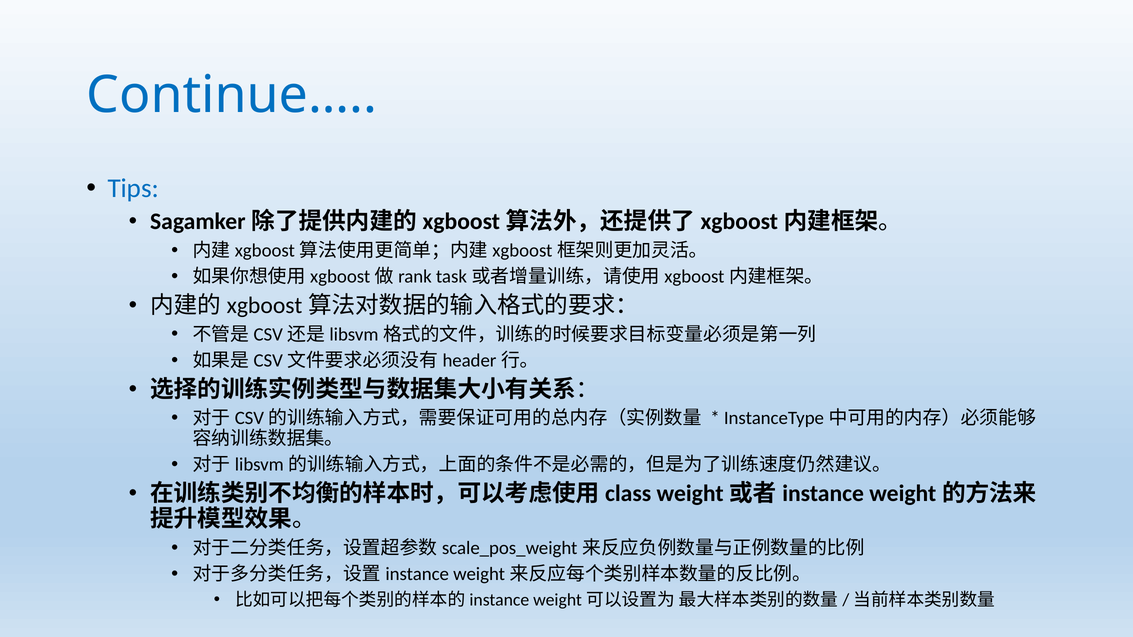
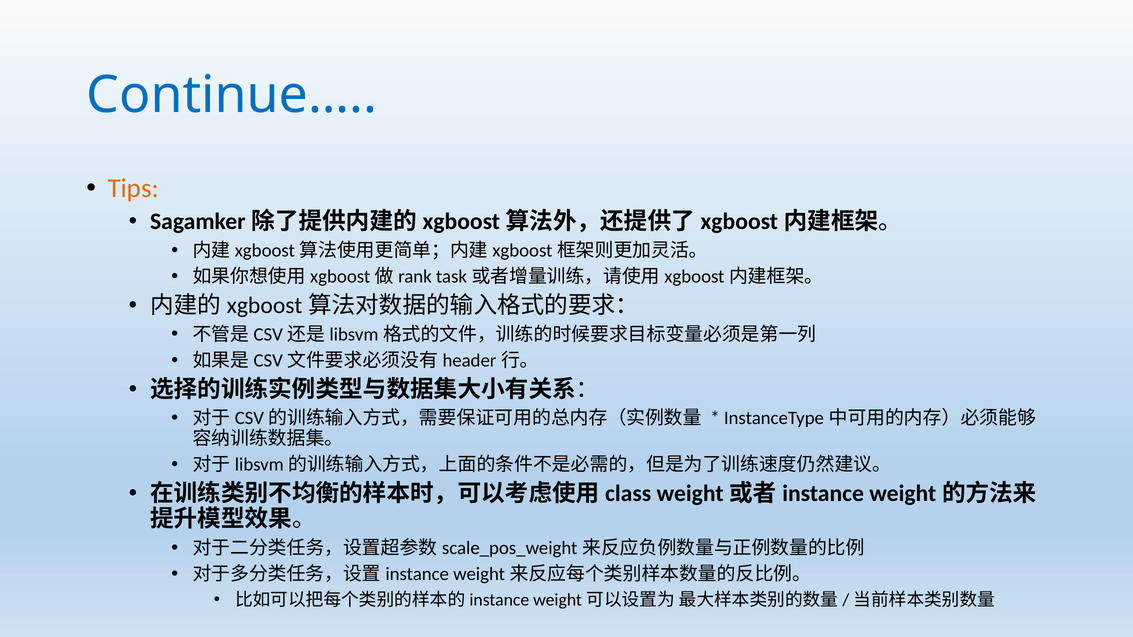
Tips colour: blue -> orange
